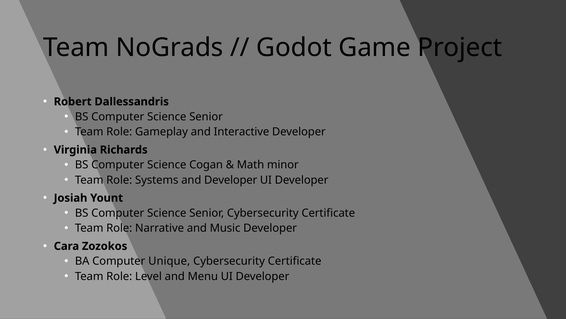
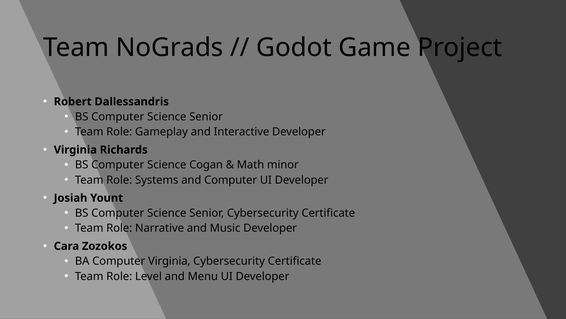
and Developer: Developer -> Computer
Computer Unique: Unique -> Virginia
